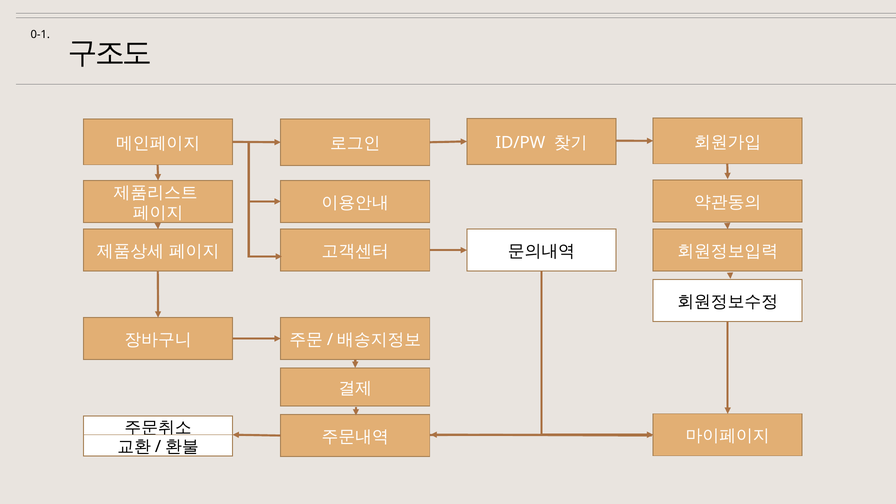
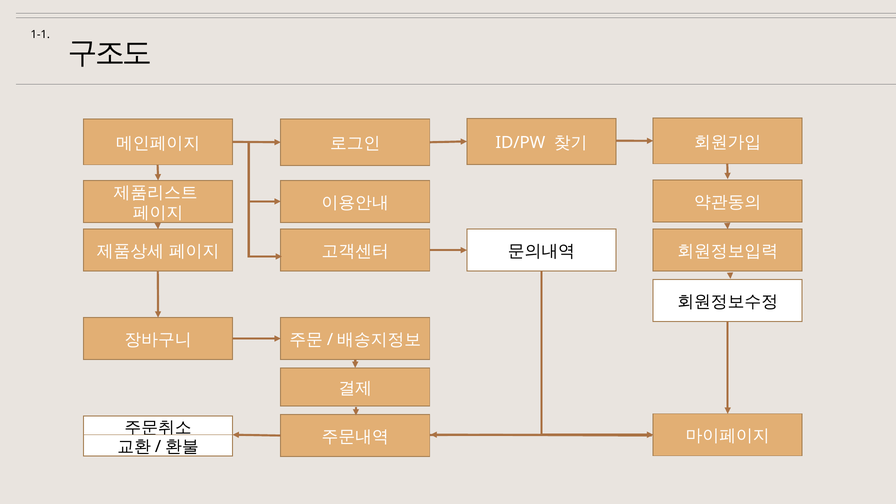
0-1: 0-1 -> 1-1
